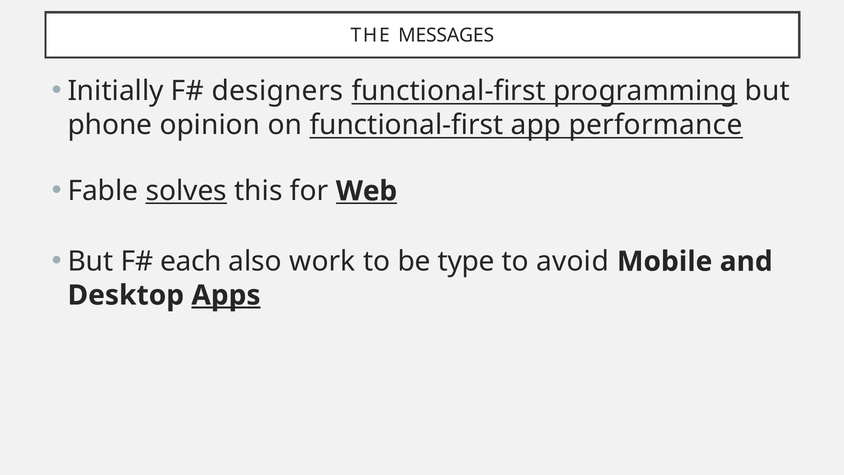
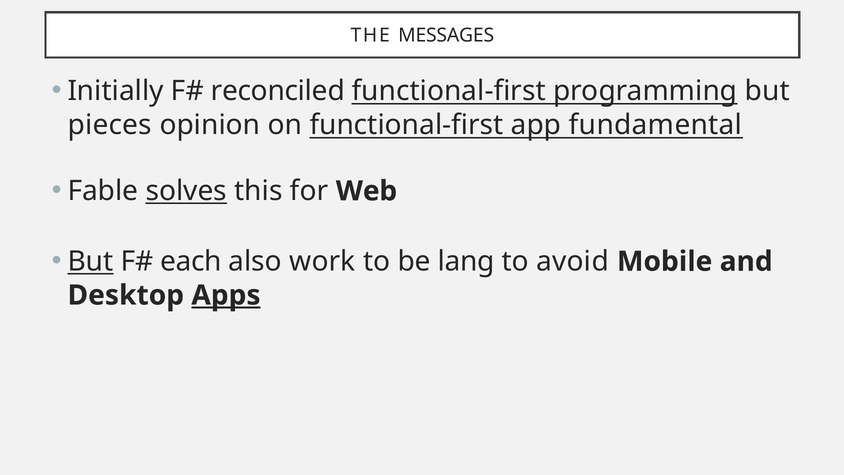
designers: designers -> reconciled
phone: phone -> pieces
performance: performance -> fundamental
Web underline: present -> none
But at (90, 261) underline: none -> present
type: type -> lang
